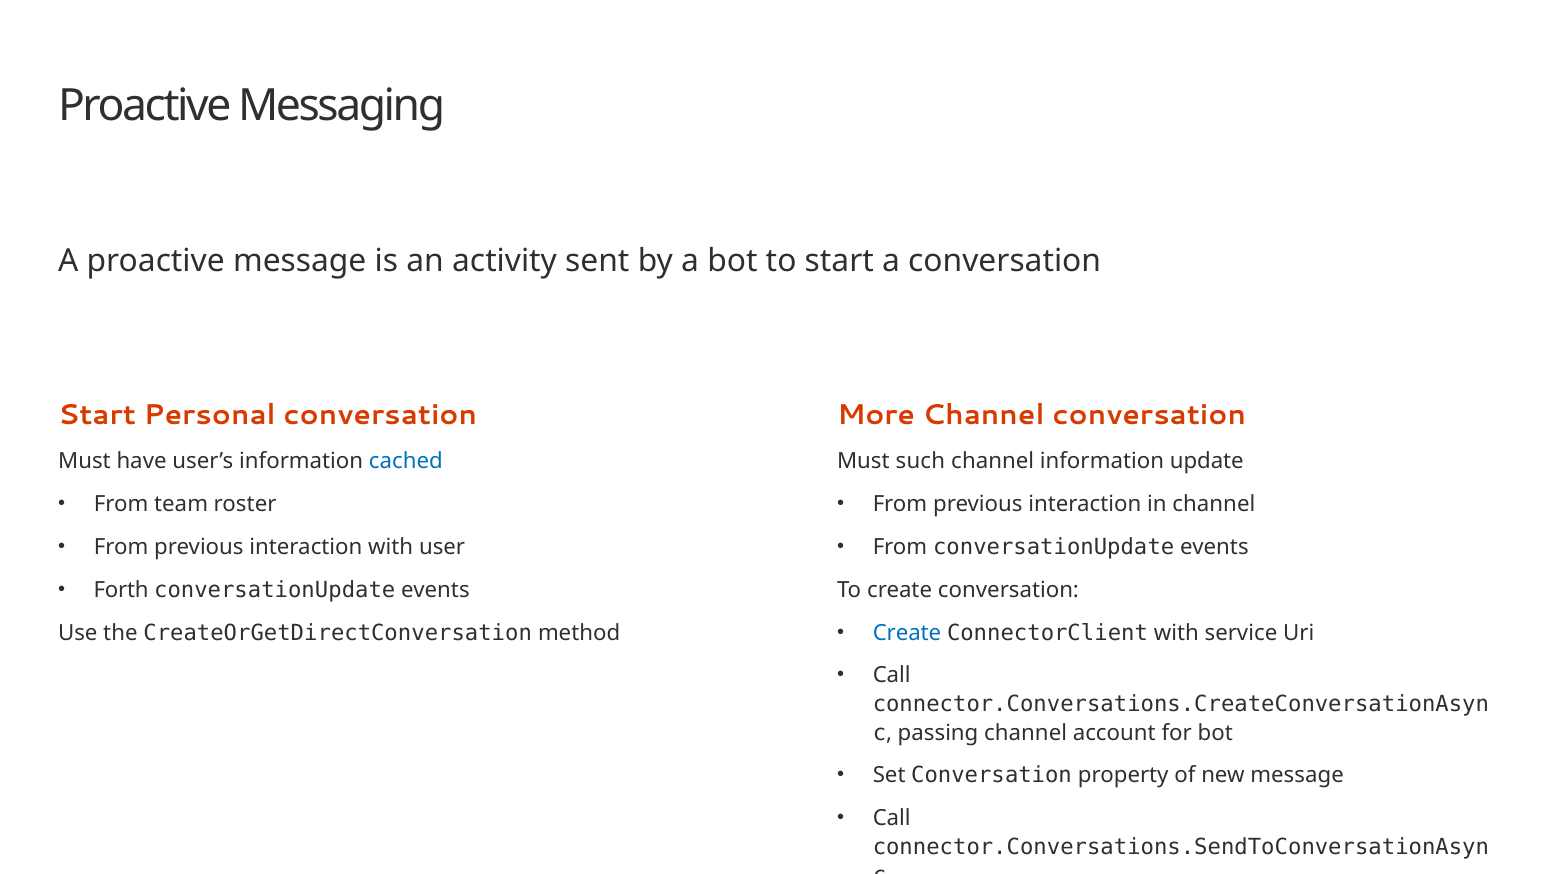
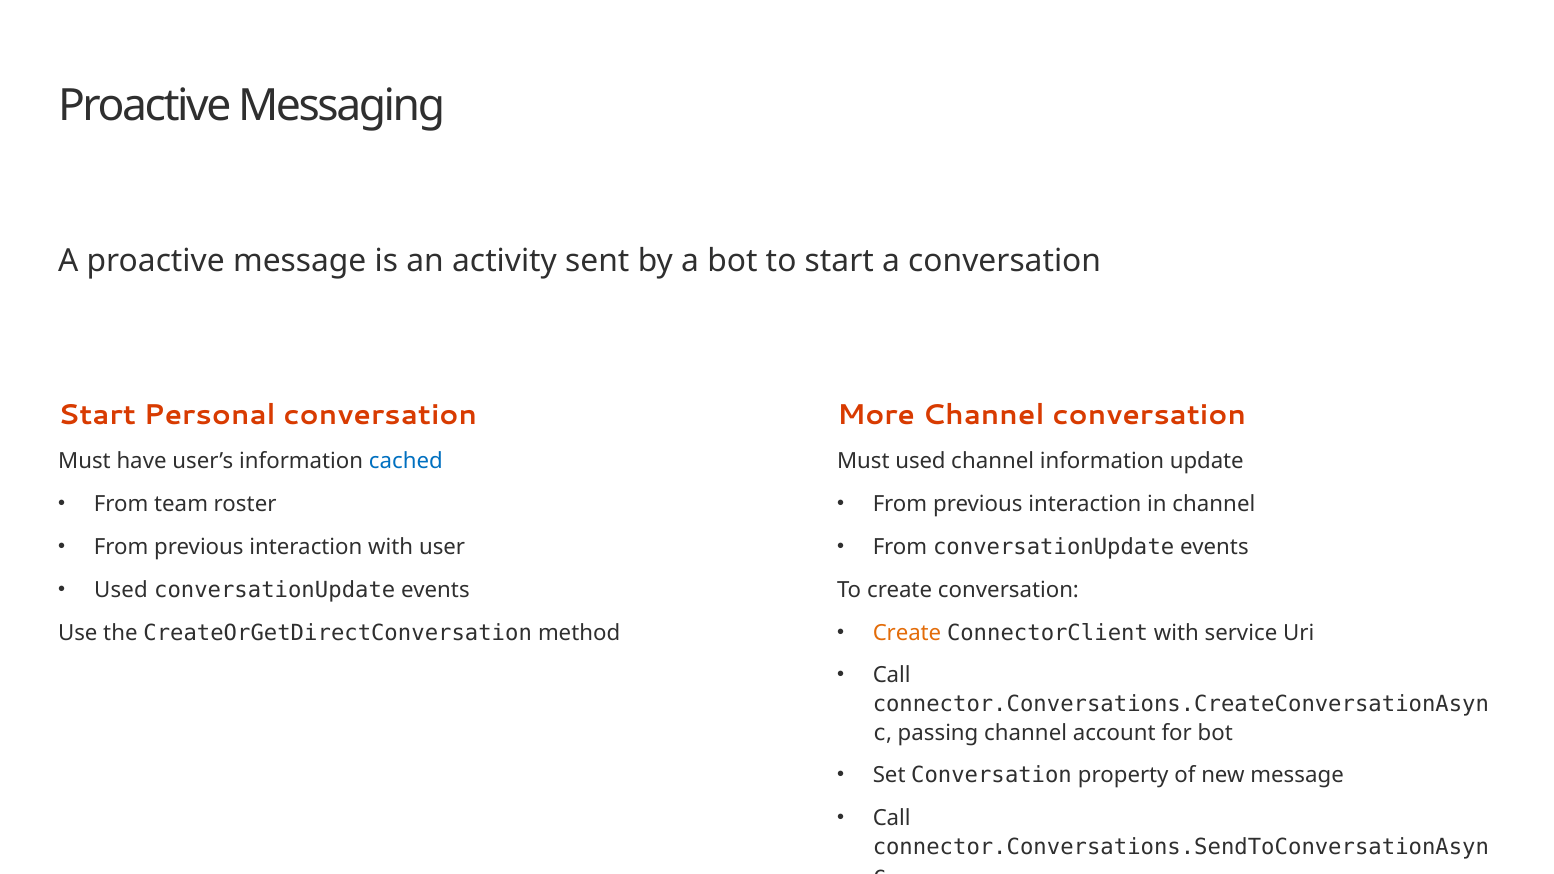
Must such: such -> used
Forth at (121, 590): Forth -> Used
Create at (907, 633) colour: blue -> orange
